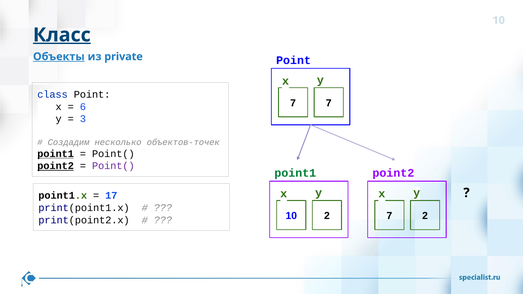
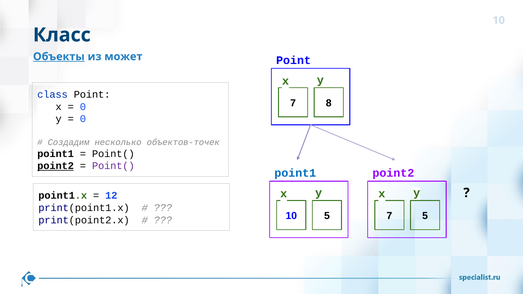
Класс underline: present -> none
private: private -> может
7 7: 7 -> 8
6 at (83, 107): 6 -> 0
3 at (83, 119): 3 -> 0
point1 at (56, 154) underline: present -> none
point1 at (295, 173) colour: green -> blue
17: 17 -> 12
10 2: 2 -> 5
7 2: 2 -> 5
